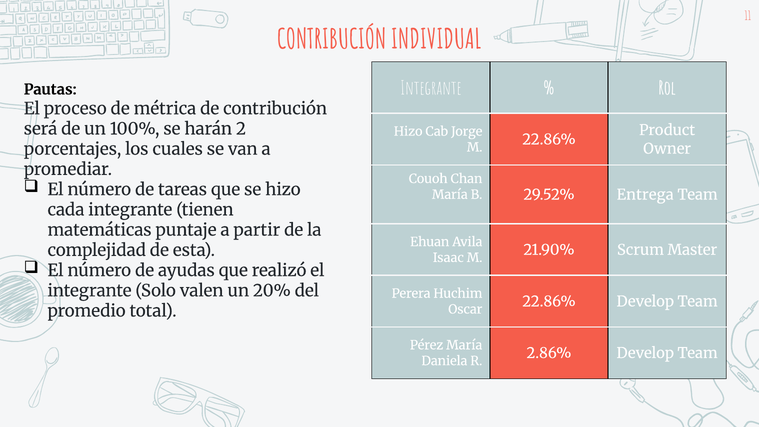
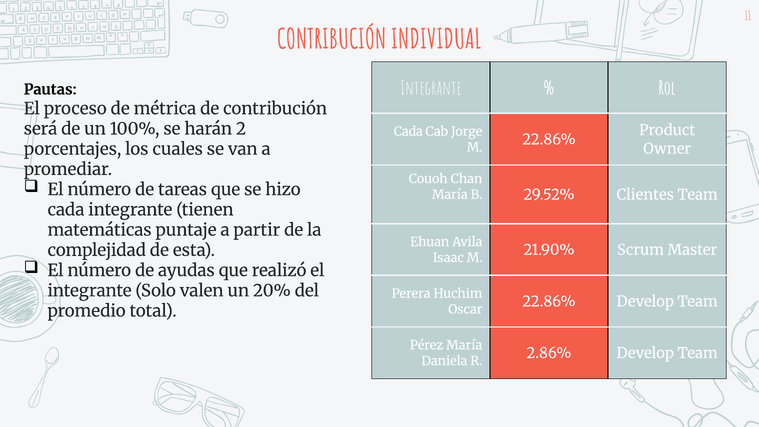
Hizo at (408, 132): Hizo -> Cada
Entrega: Entrega -> Clientes
